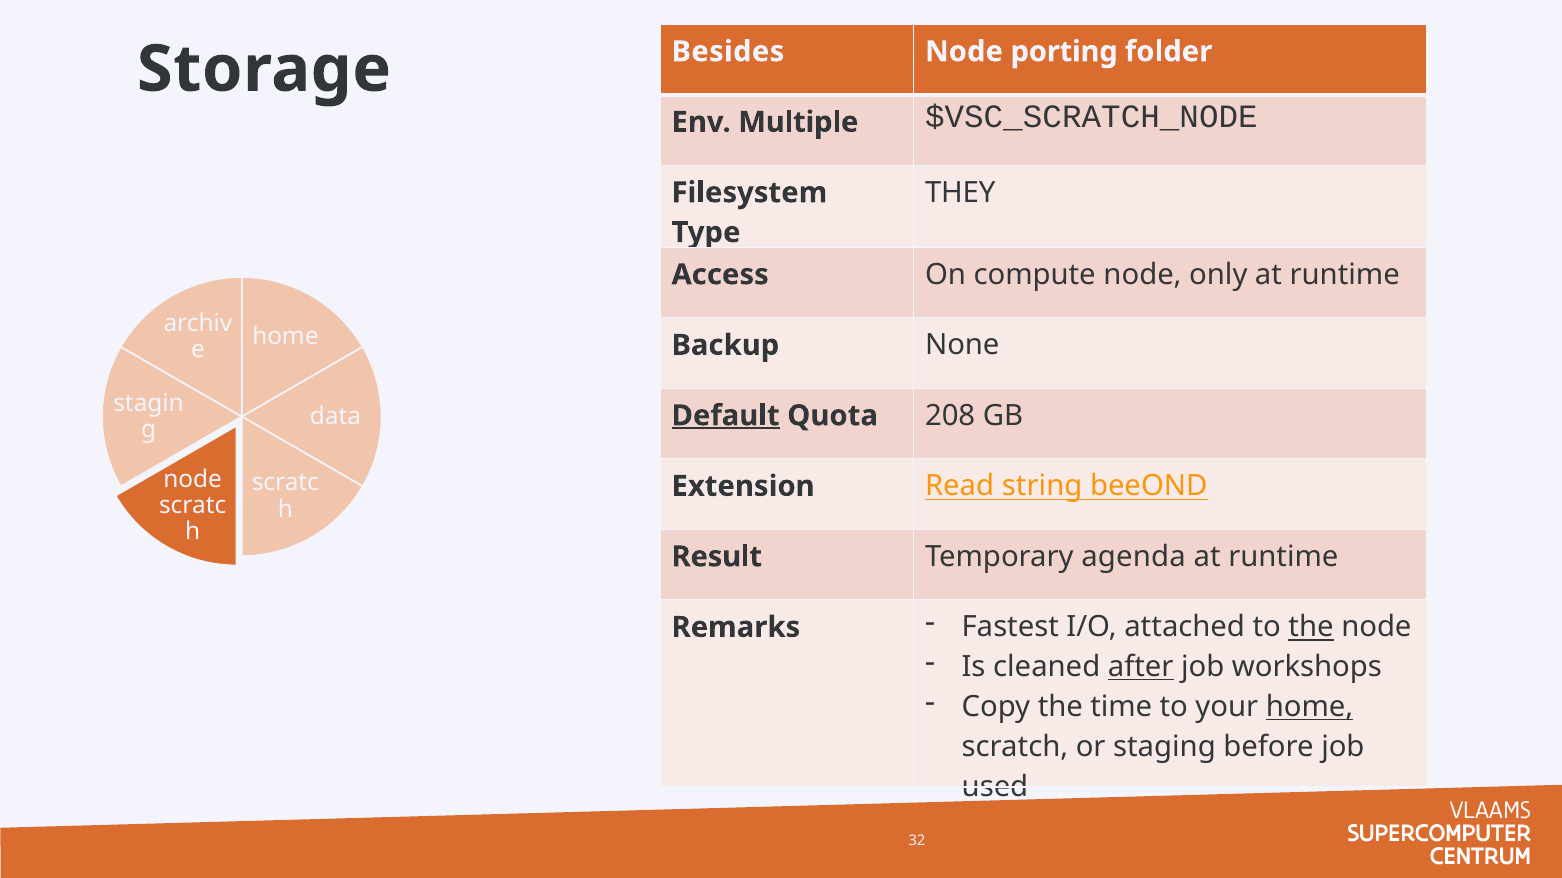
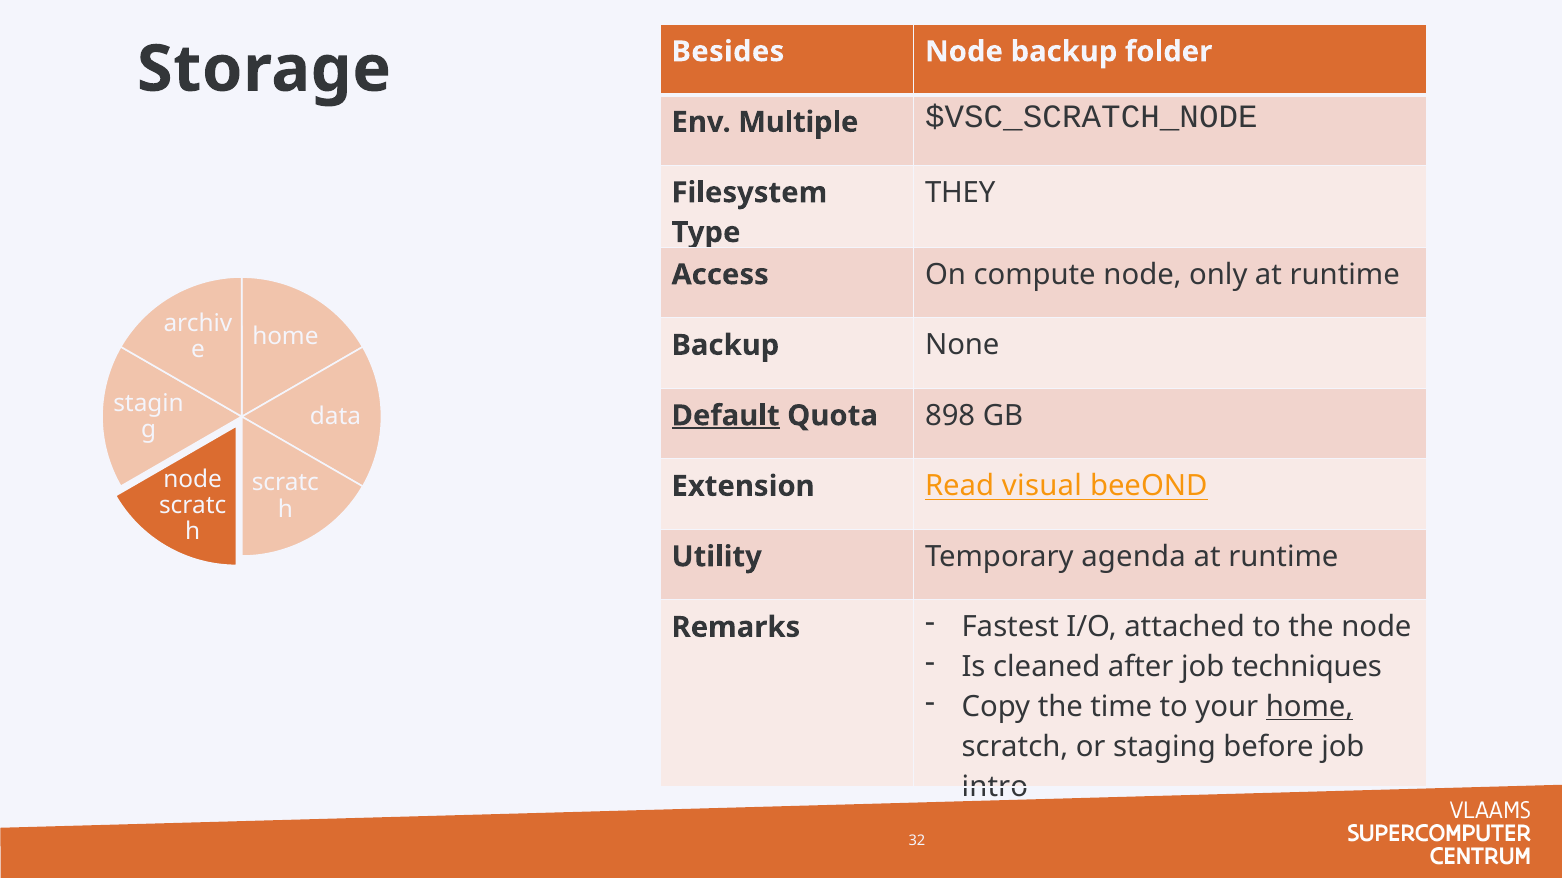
Node porting: porting -> backup
208: 208 -> 898
string: string -> visual
Result: Result -> Utility
the at (1311, 628) underline: present -> none
after underline: present -> none
workshops: workshops -> techniques
used: used -> intro
